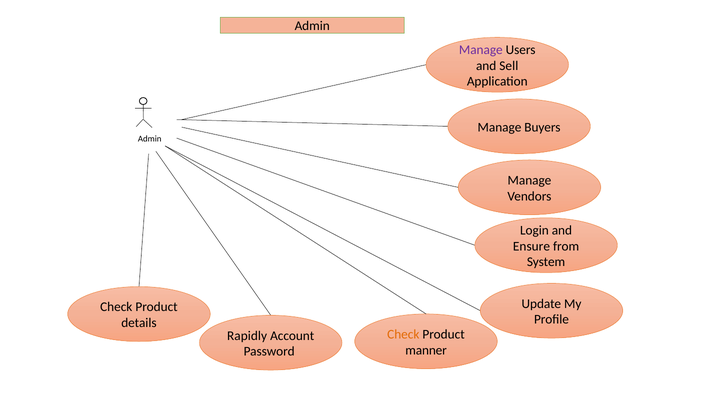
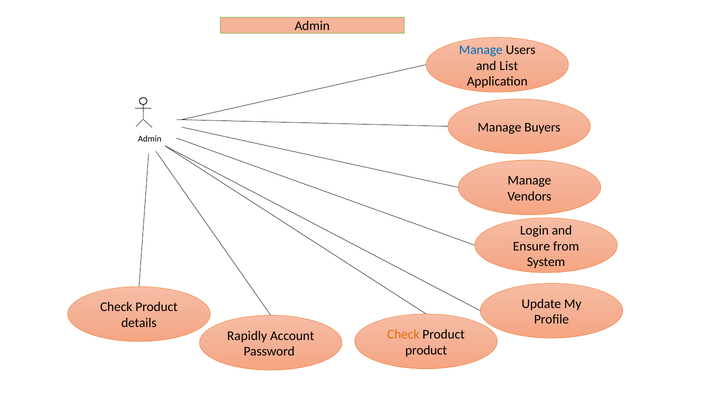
Manage at (481, 50) colour: purple -> blue
Sell: Sell -> List
manner at (426, 350): manner -> product
